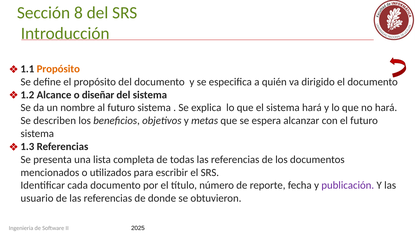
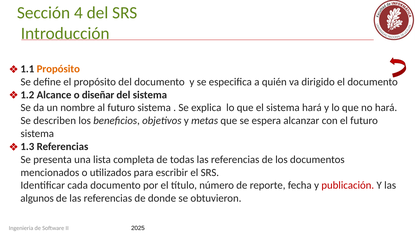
8: 8 -> 4
publicación colour: purple -> red
usuario: usuario -> algunos
